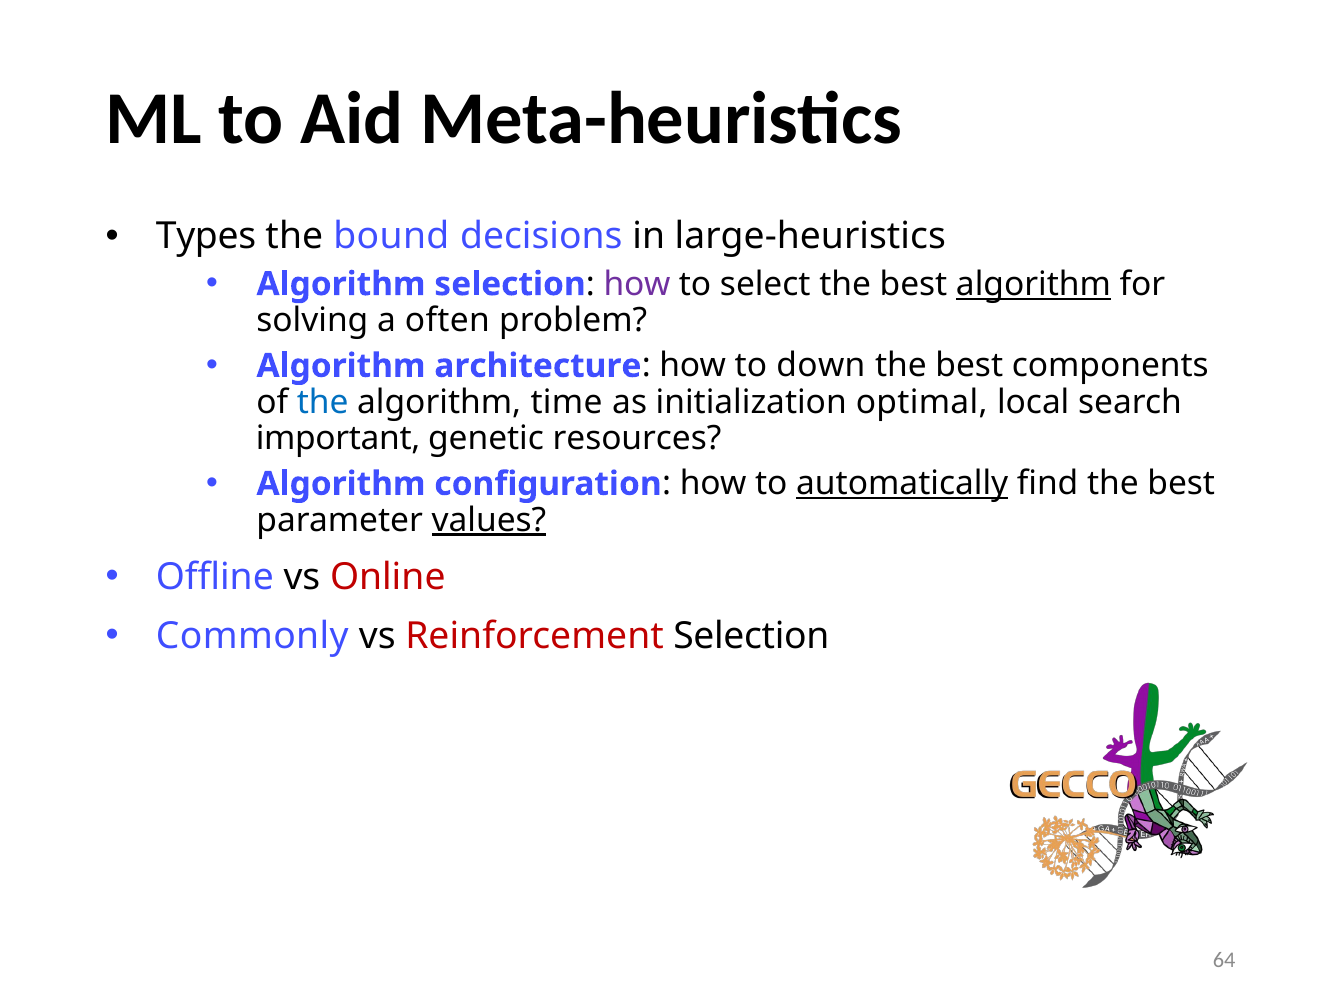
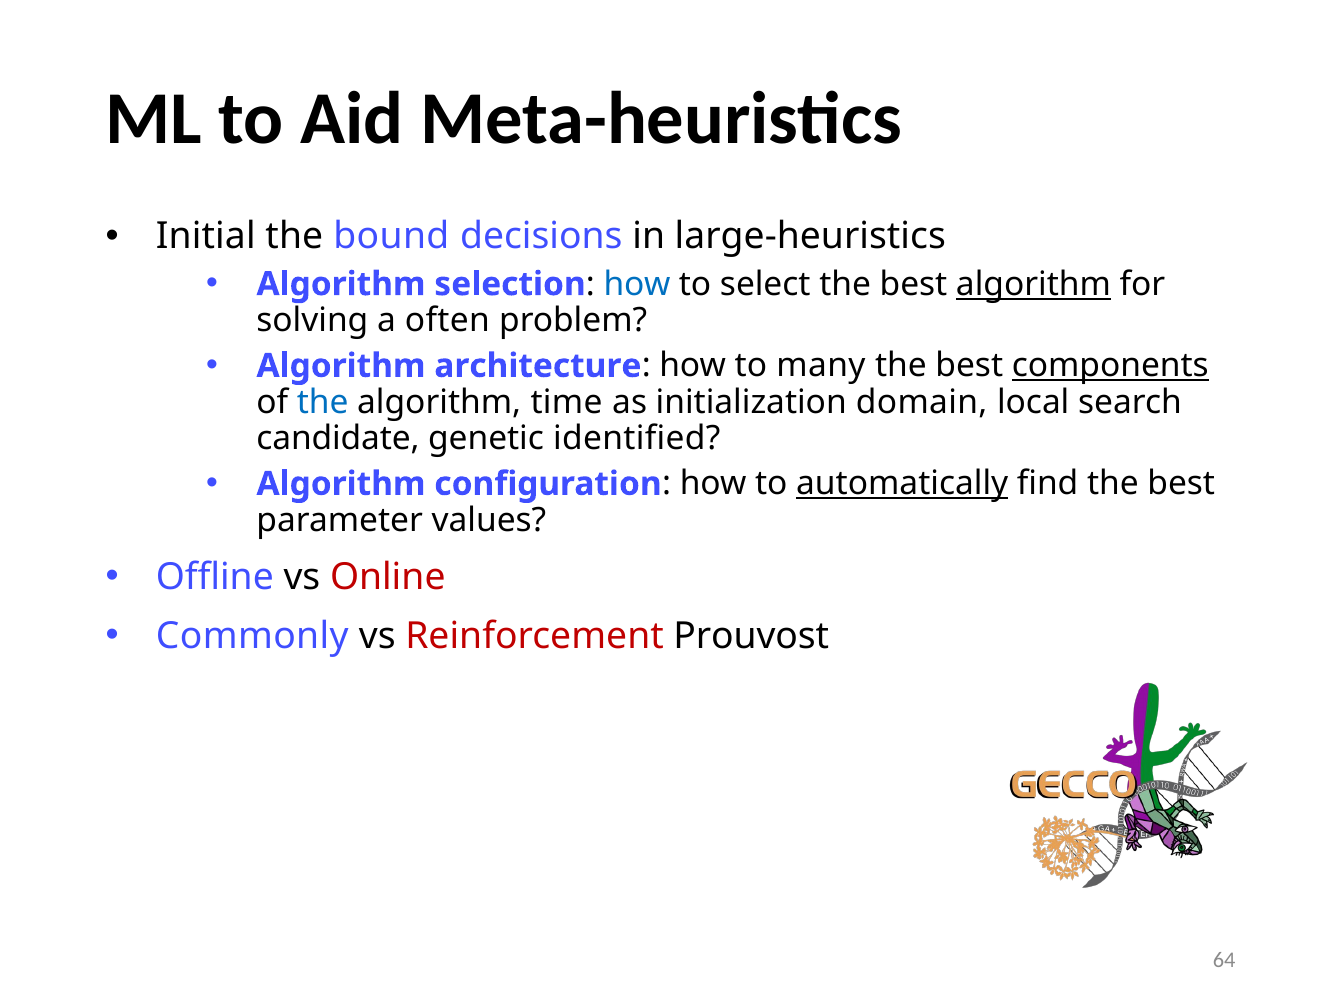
Types: Types -> Initial
how at (637, 284) colour: purple -> blue
down: down -> many
components underline: none -> present
optimal: optimal -> domain
important: important -> candidate
resources: resources -> identified
values underline: present -> none
Reinforcement Selection: Selection -> Prouvost
